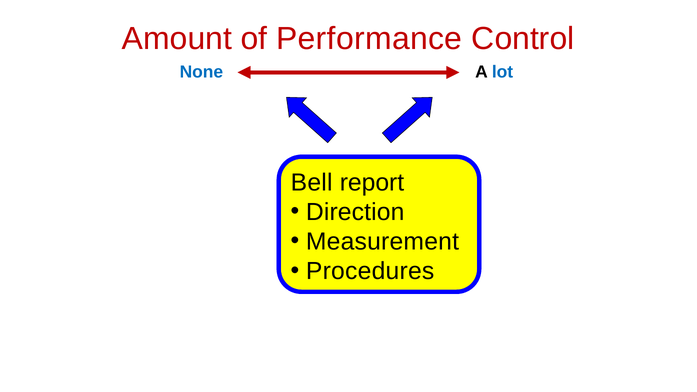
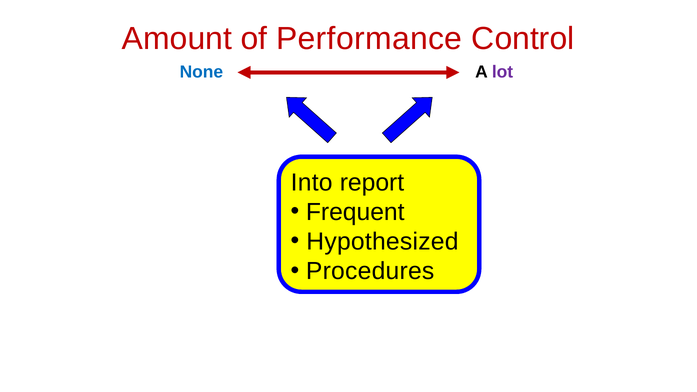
lot colour: blue -> purple
Bell: Bell -> Into
Direction: Direction -> Frequent
Measurement: Measurement -> Hypothesized
